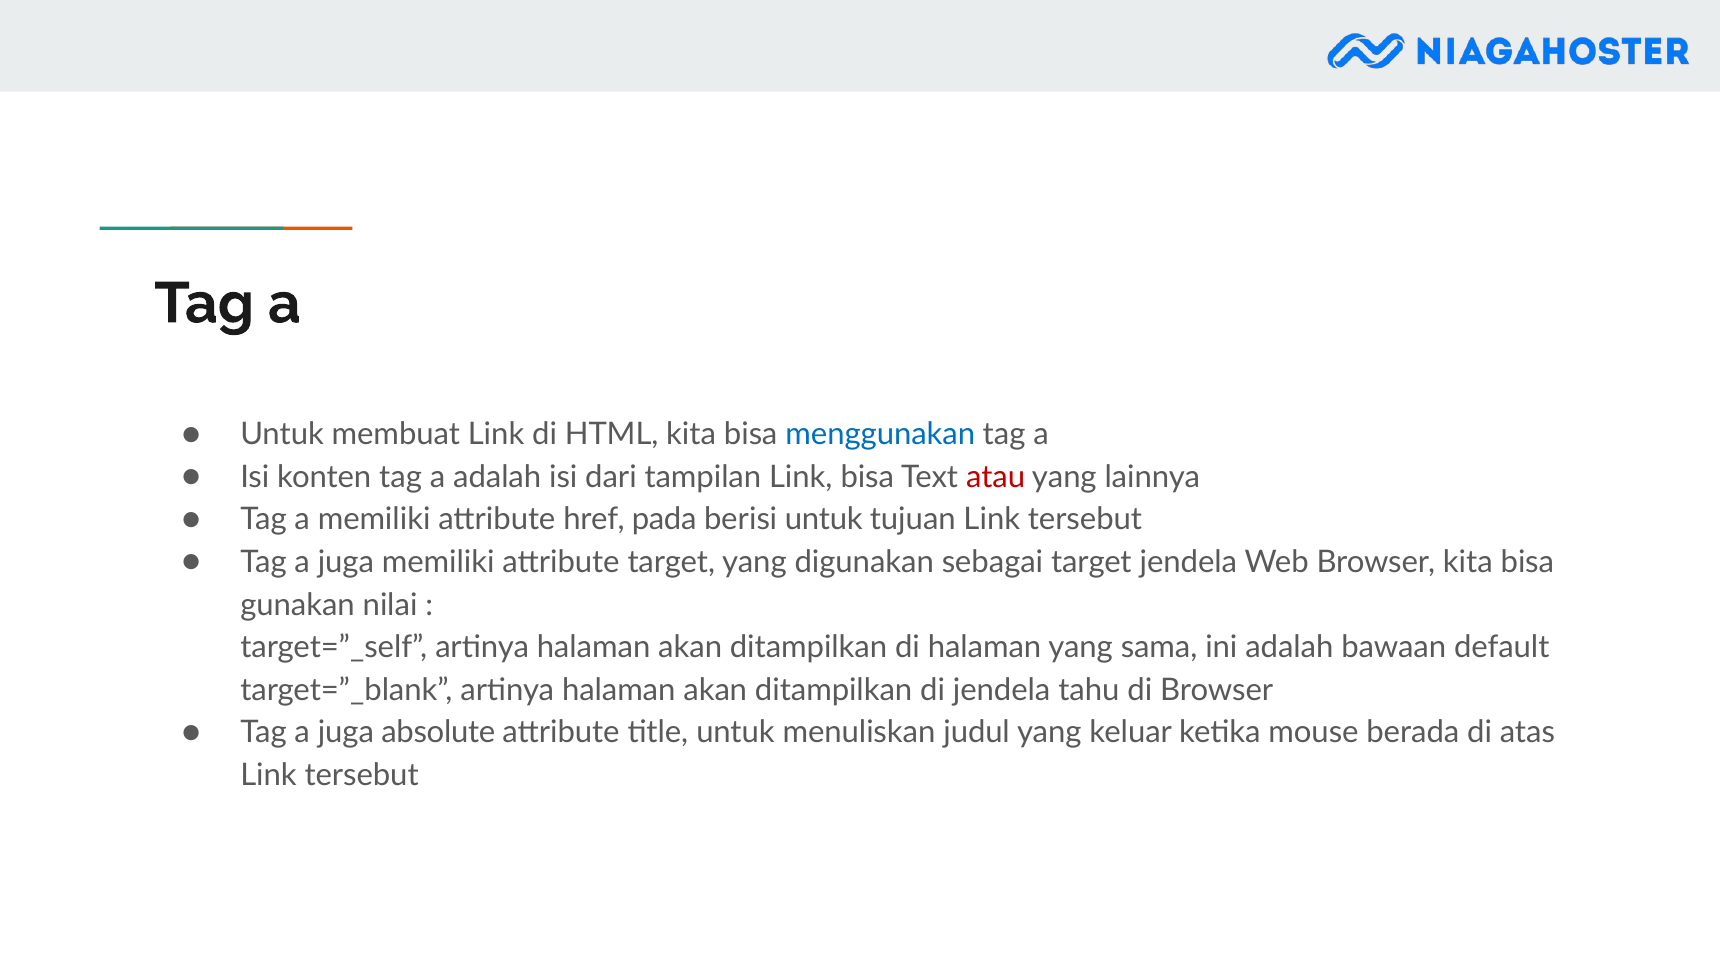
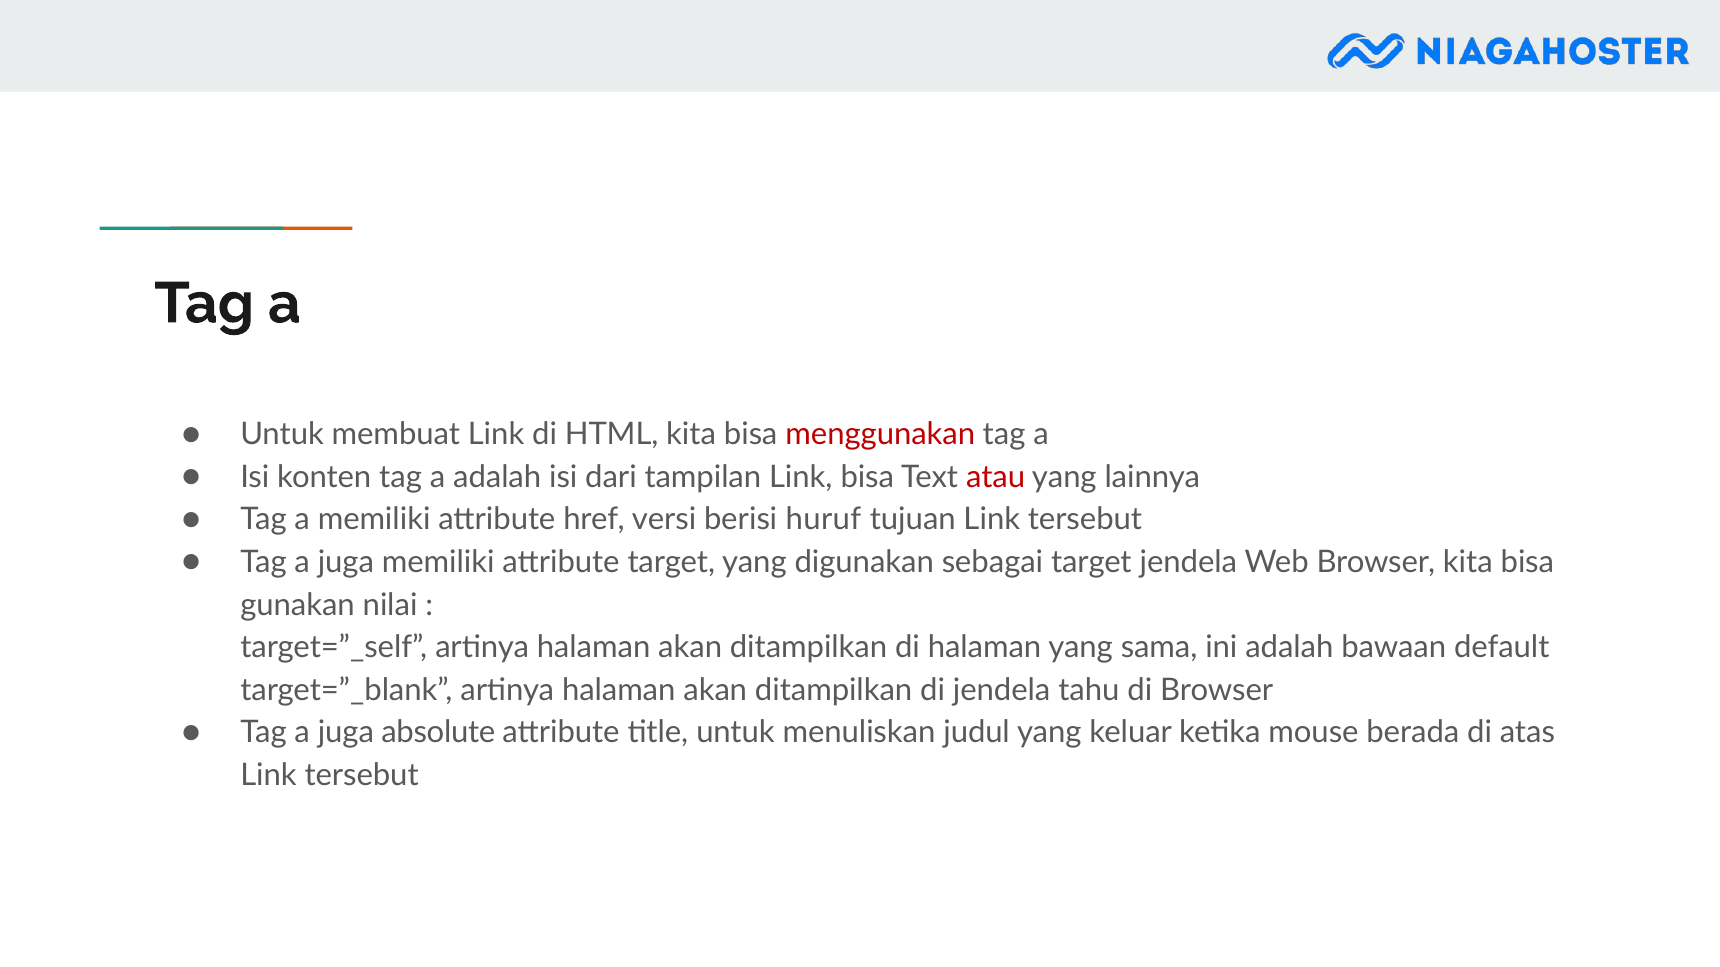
menggunakan colour: blue -> red
pada: pada -> versi
berisi untuk: untuk -> huruf
